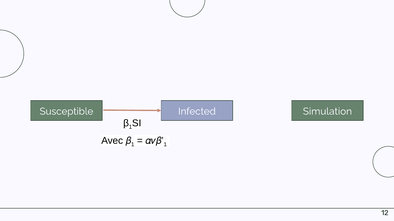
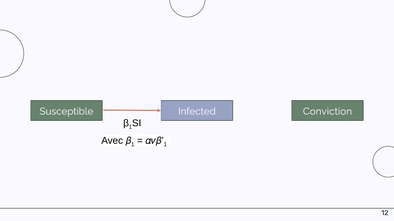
Simulation: Simulation -> Conviction
